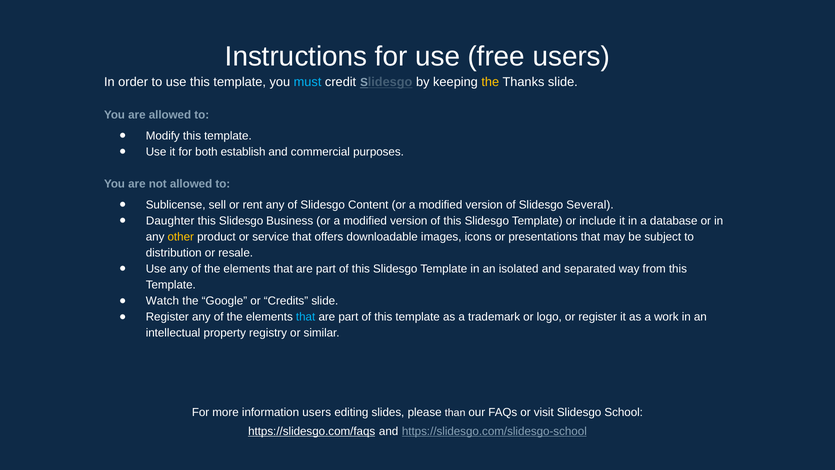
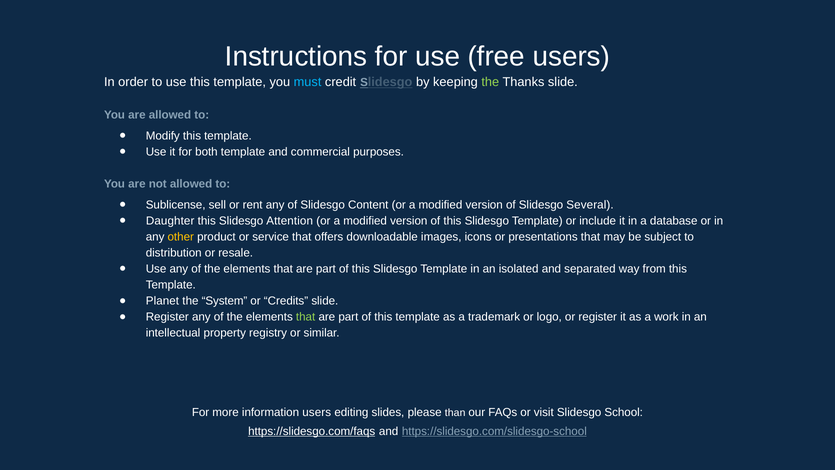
the at (490, 82) colour: yellow -> light green
both establish: establish -> template
Business: Business -> Attention
Watch: Watch -> Planet
Google: Google -> System
that at (306, 317) colour: light blue -> light green
